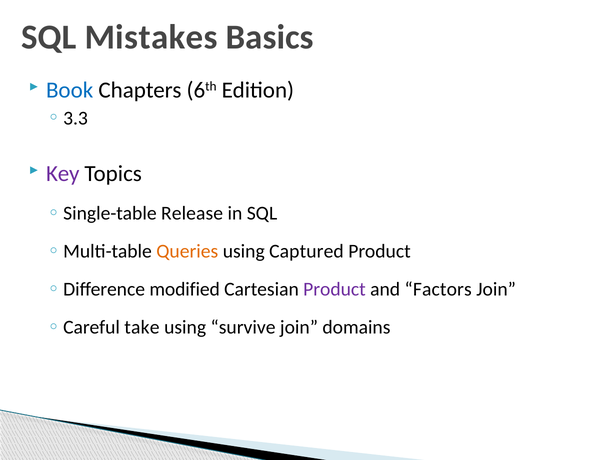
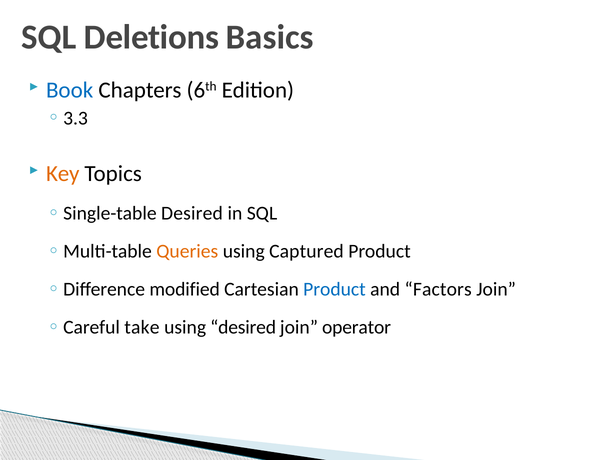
Mistakes: Mistakes -> Deletions
Key colour: purple -> orange
Release at (192, 214): Release -> Desired
Product at (334, 290) colour: purple -> blue
using survive: survive -> desired
domains: domains -> operator
